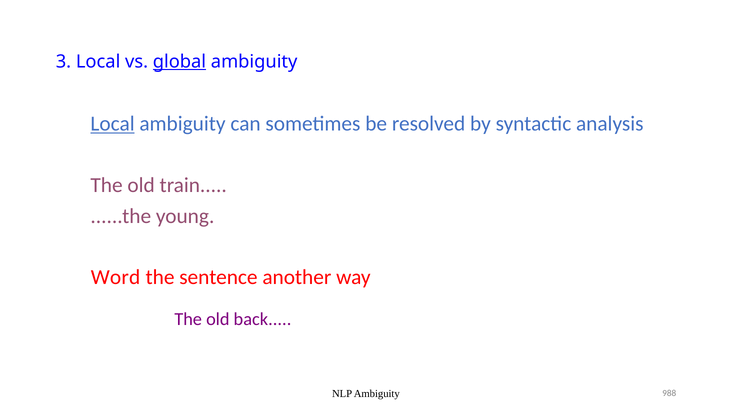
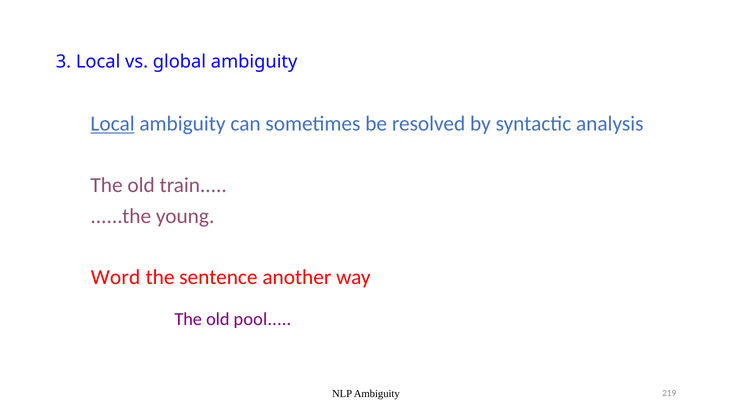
global underline: present -> none
back: back -> pool
988: 988 -> 219
